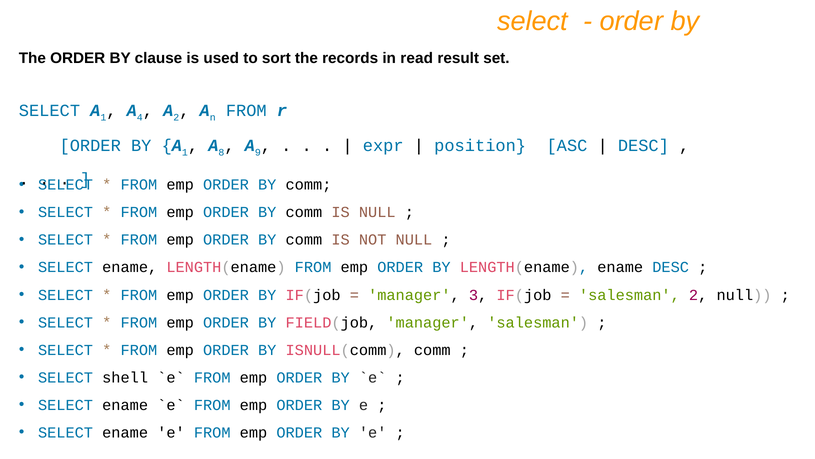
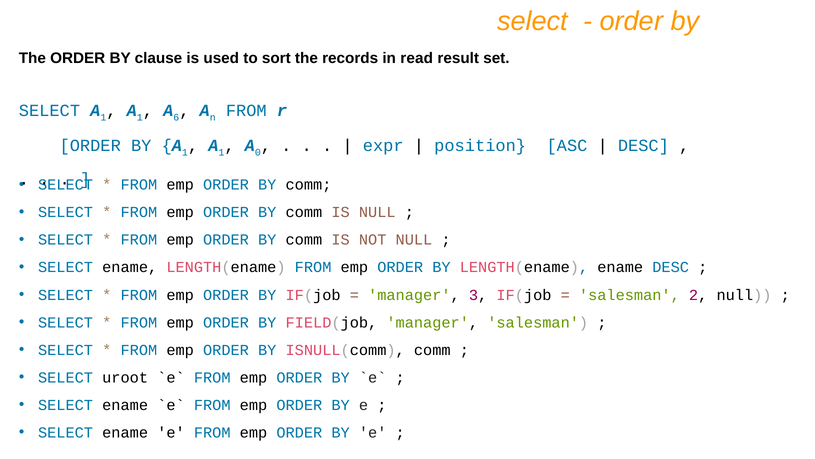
4 at (140, 117): 4 -> 1
2 at (176, 117): 2 -> 6
8 at (221, 152): 8 -> 1
9: 9 -> 0
shell: shell -> uroot
